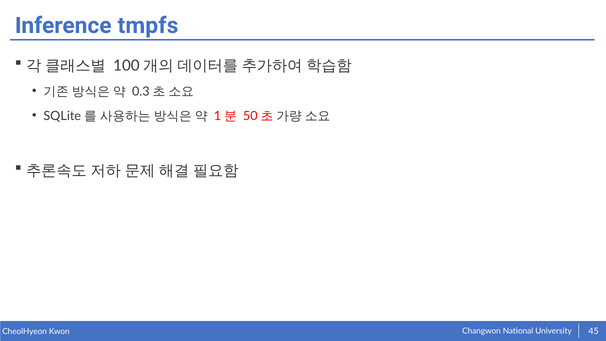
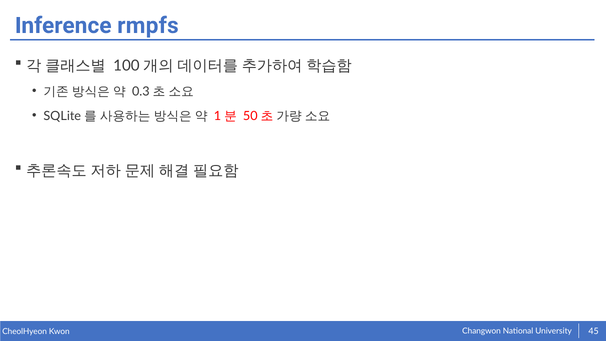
tmpfs: tmpfs -> rmpfs
